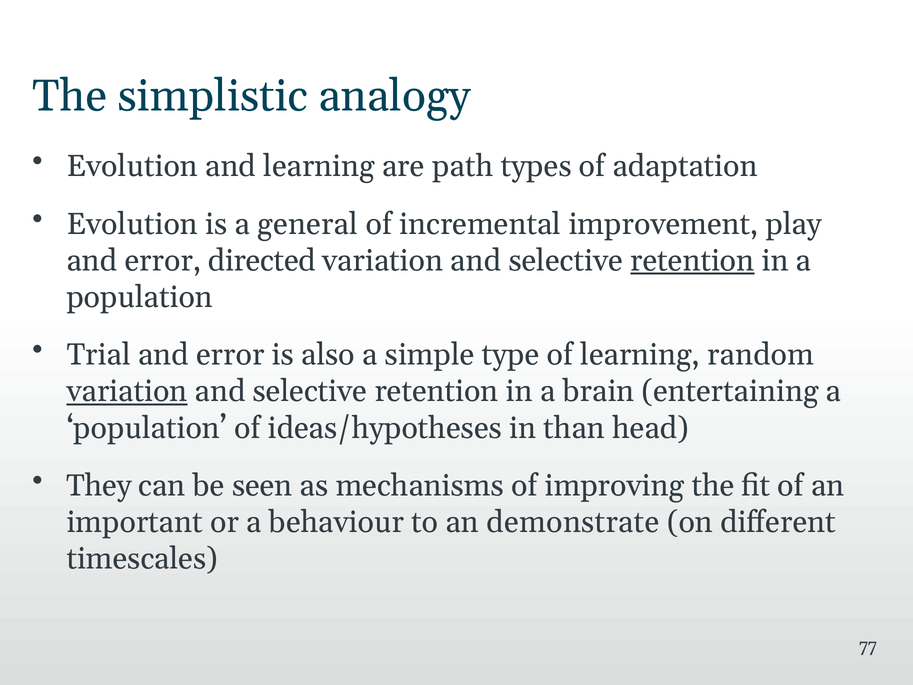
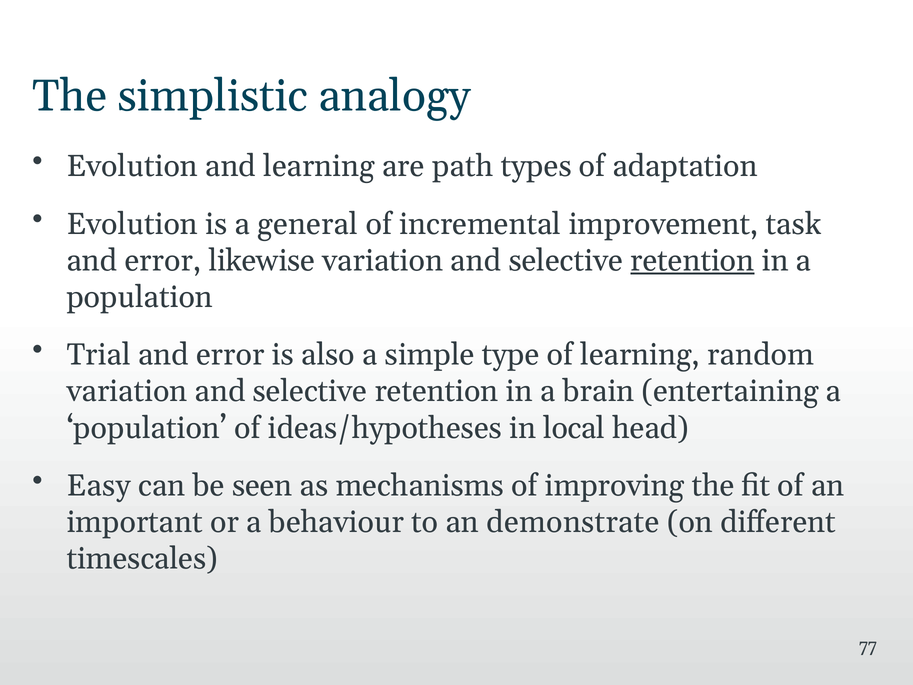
play: play -> task
directed: directed -> likewise
variation at (127, 391) underline: present -> none
than: than -> local
They: They -> Easy
